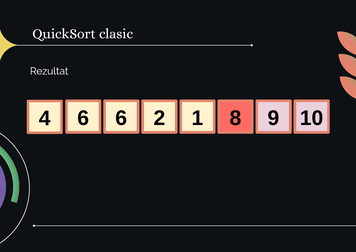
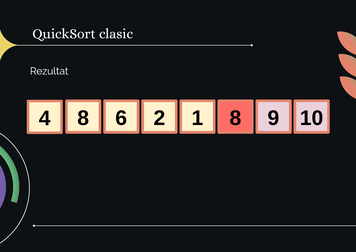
4 6: 6 -> 8
